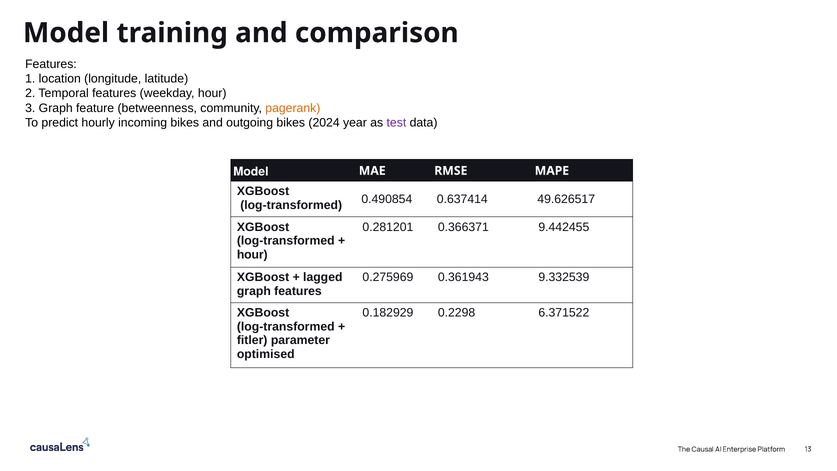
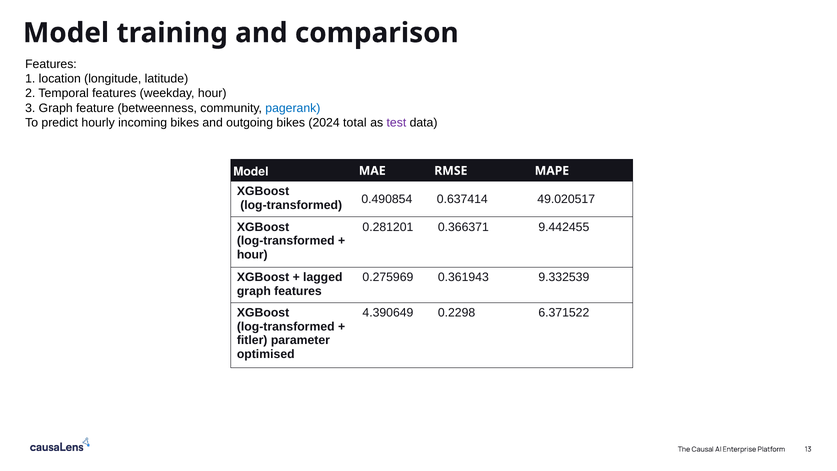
pagerank colour: orange -> blue
year: year -> total
49.626517: 49.626517 -> 49.020517
0.182929: 0.182929 -> 4.390649
